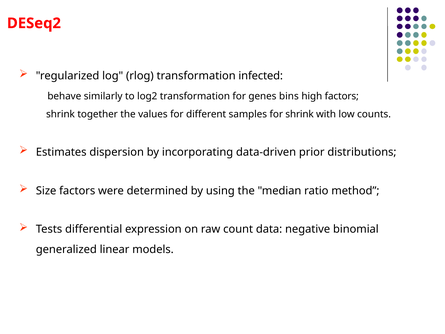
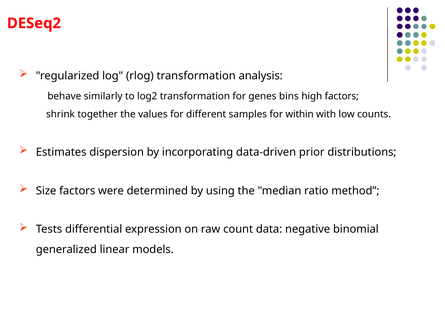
infected: infected -> analysis
for shrink: shrink -> within
